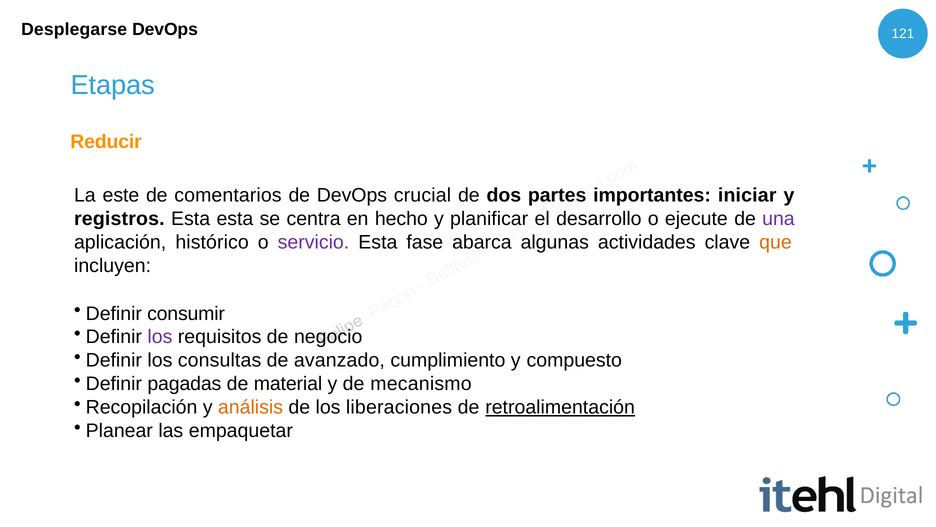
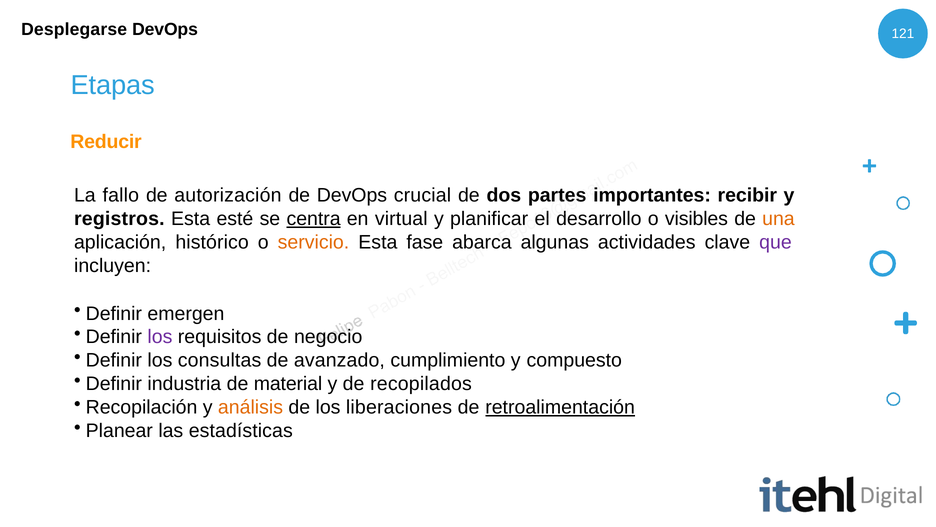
este: este -> fallo
comentarios: comentarios -> autorización
iniciar: iniciar -> recibir
Esta esta: esta -> esté
centra underline: none -> present
hecho: hecho -> virtual
ejecute: ejecute -> visibles
una colour: purple -> orange
servicio colour: purple -> orange
que colour: orange -> purple
consumir: consumir -> emergen
pagadas: pagadas -> industria
mecanismo: mecanismo -> recopilados
empaquetar: empaquetar -> estadísticas
